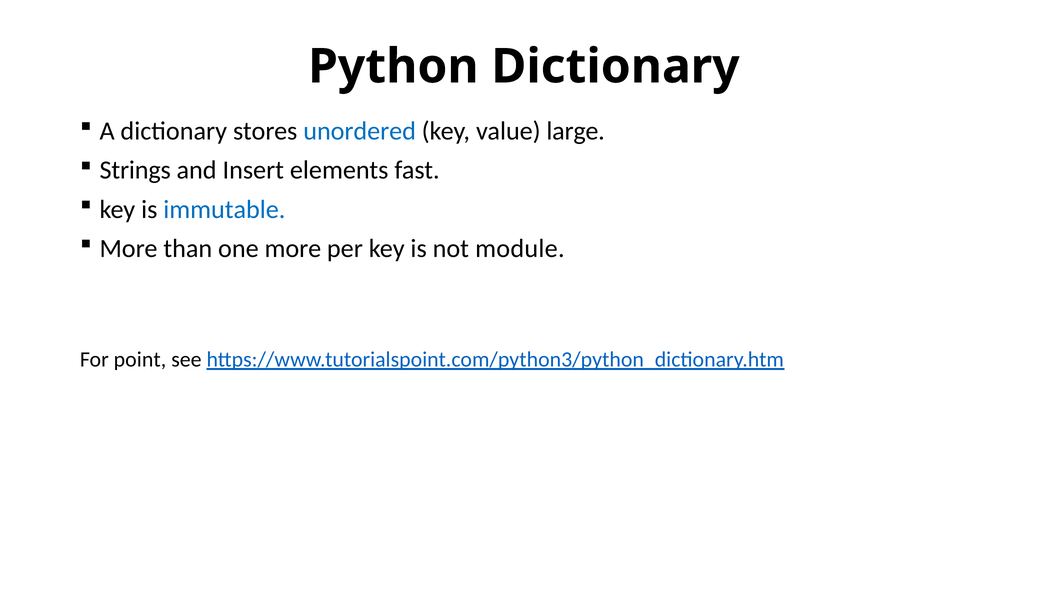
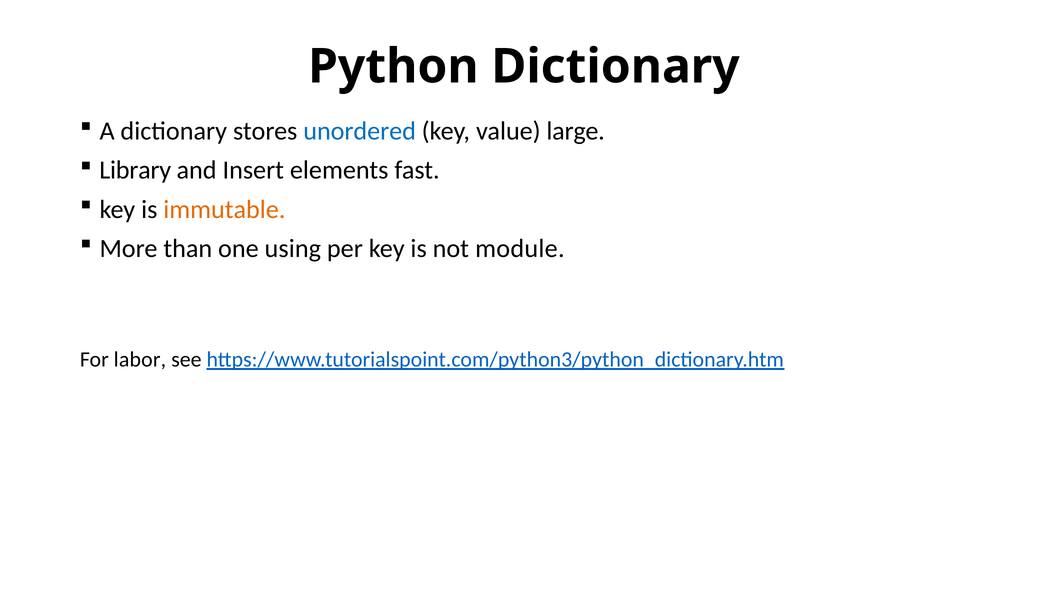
Strings: Strings -> Library
immutable colour: blue -> orange
one more: more -> using
point: point -> labor
